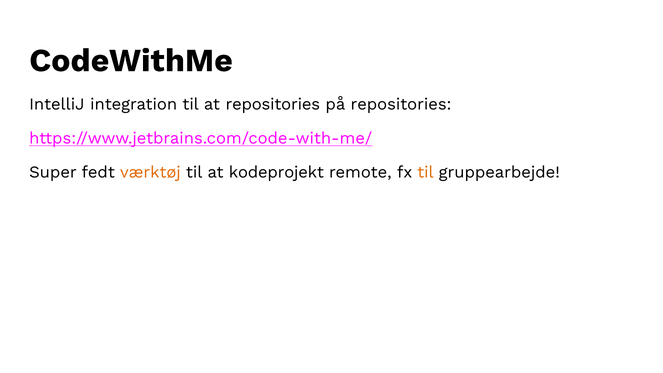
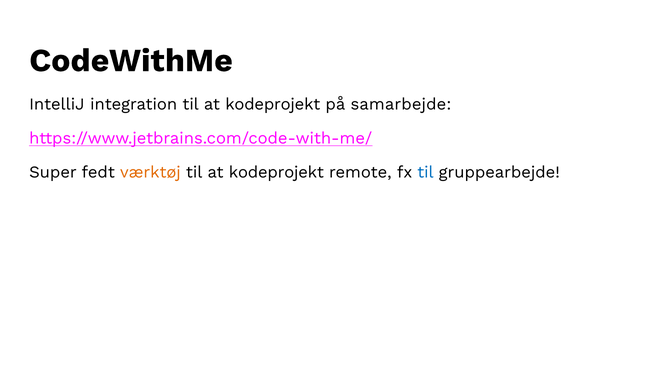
integration til at repositories: repositories -> kodeprojekt
på repositories: repositories -> samarbejde
til at (425, 172) colour: orange -> blue
